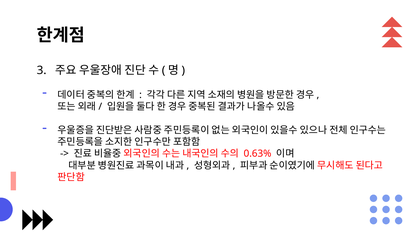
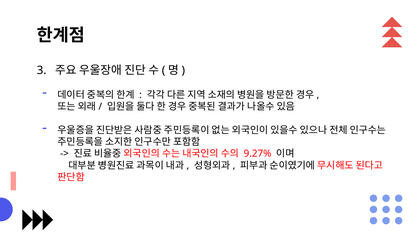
0.63%: 0.63% -> 9.27%
